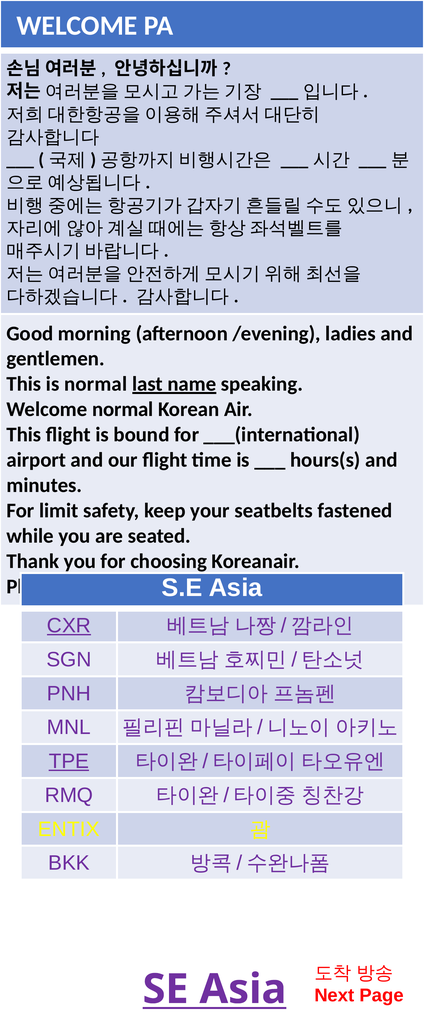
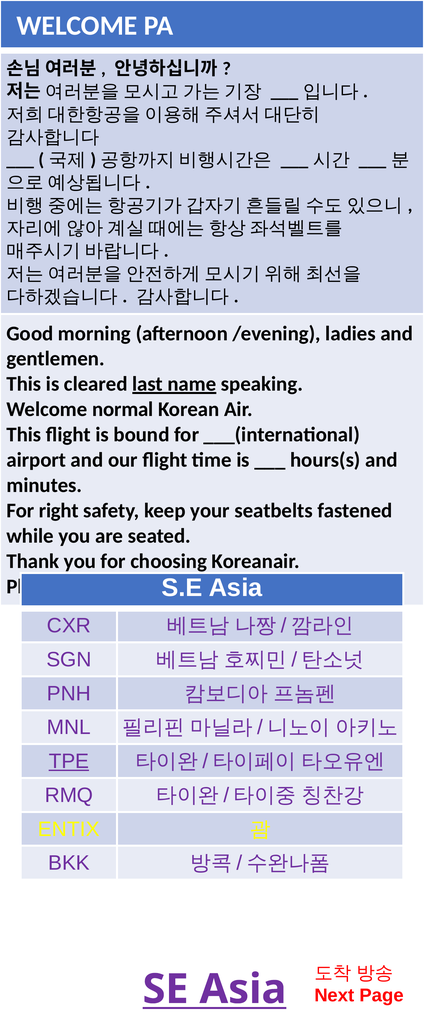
is normal: normal -> cleared
limit: limit -> right
CXR underline: present -> none
